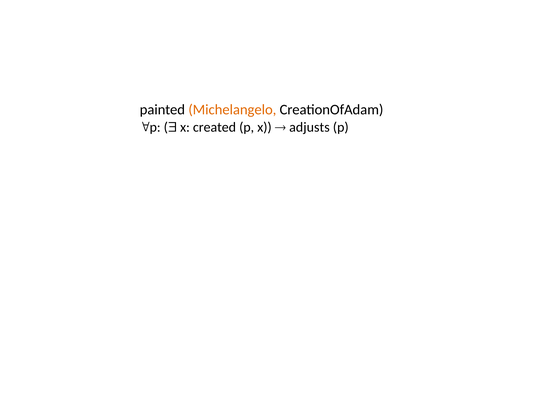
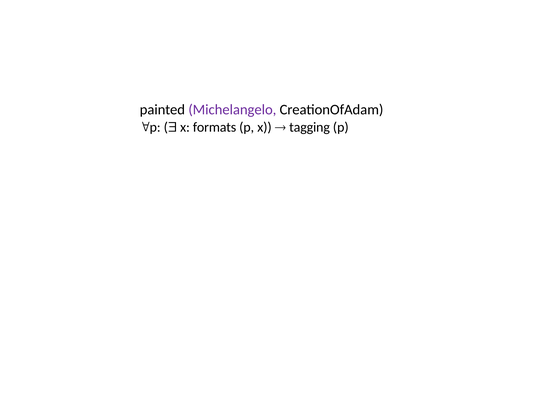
Michelangelo colour: orange -> purple
created: created -> formats
adjusts: adjusts -> tagging
